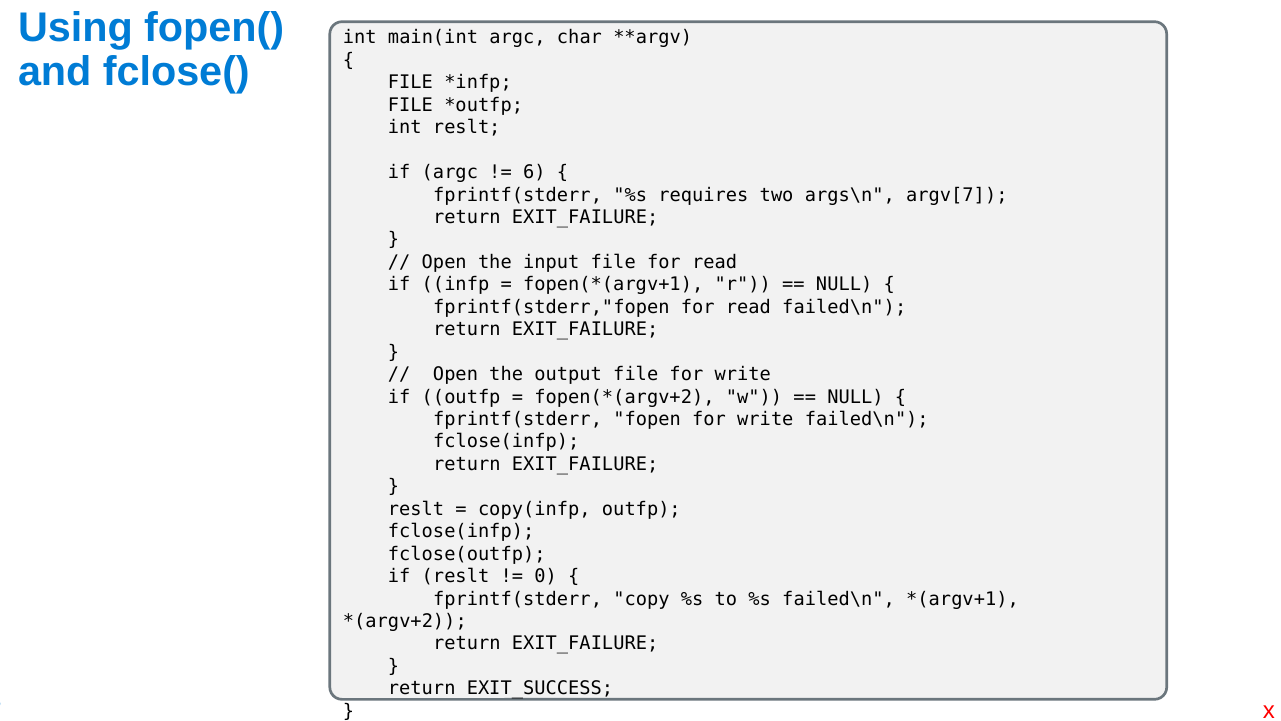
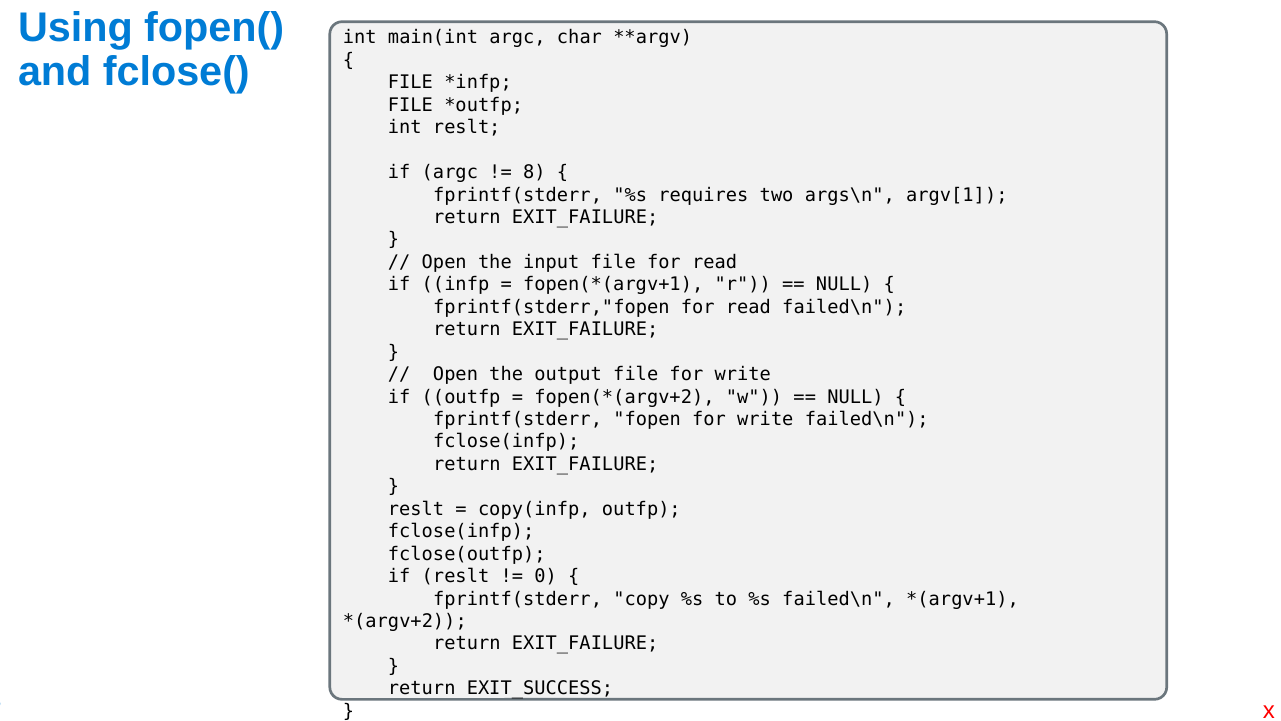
6 at (534, 172): 6 -> 8
argv[7: argv[7 -> argv[1
